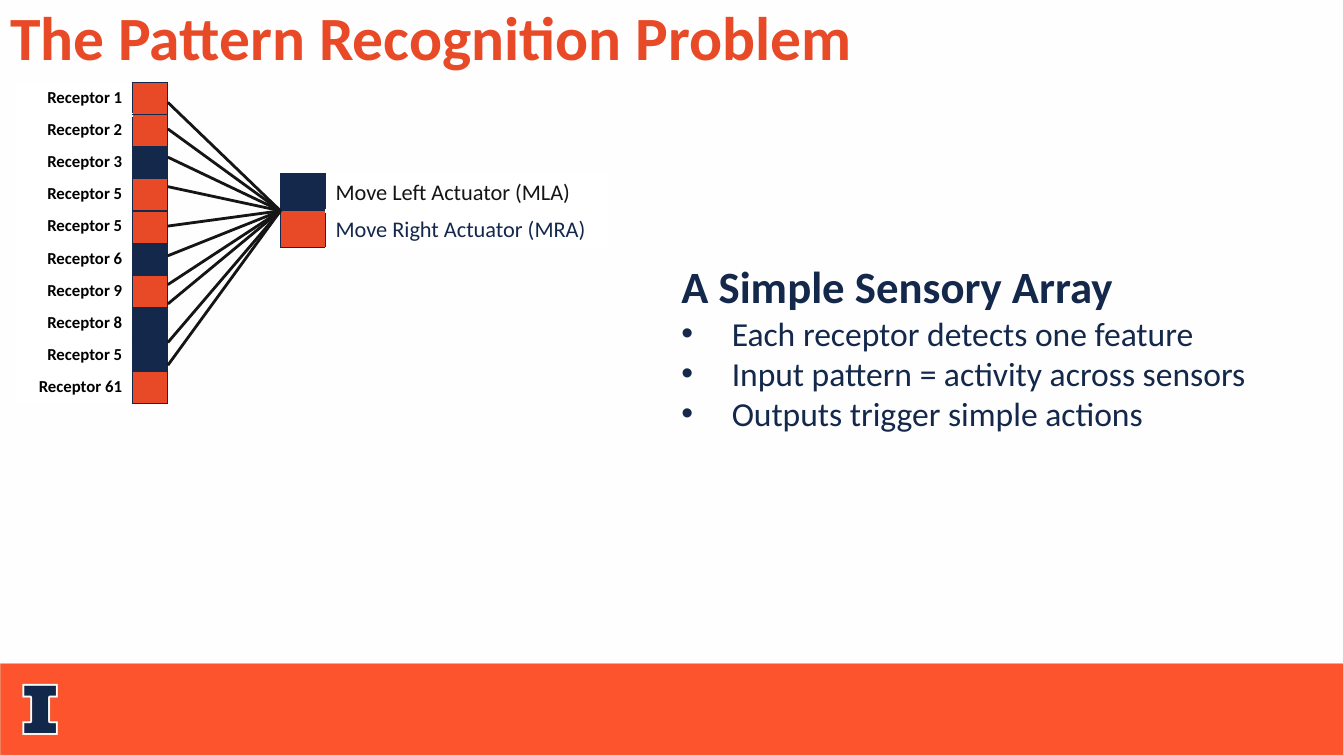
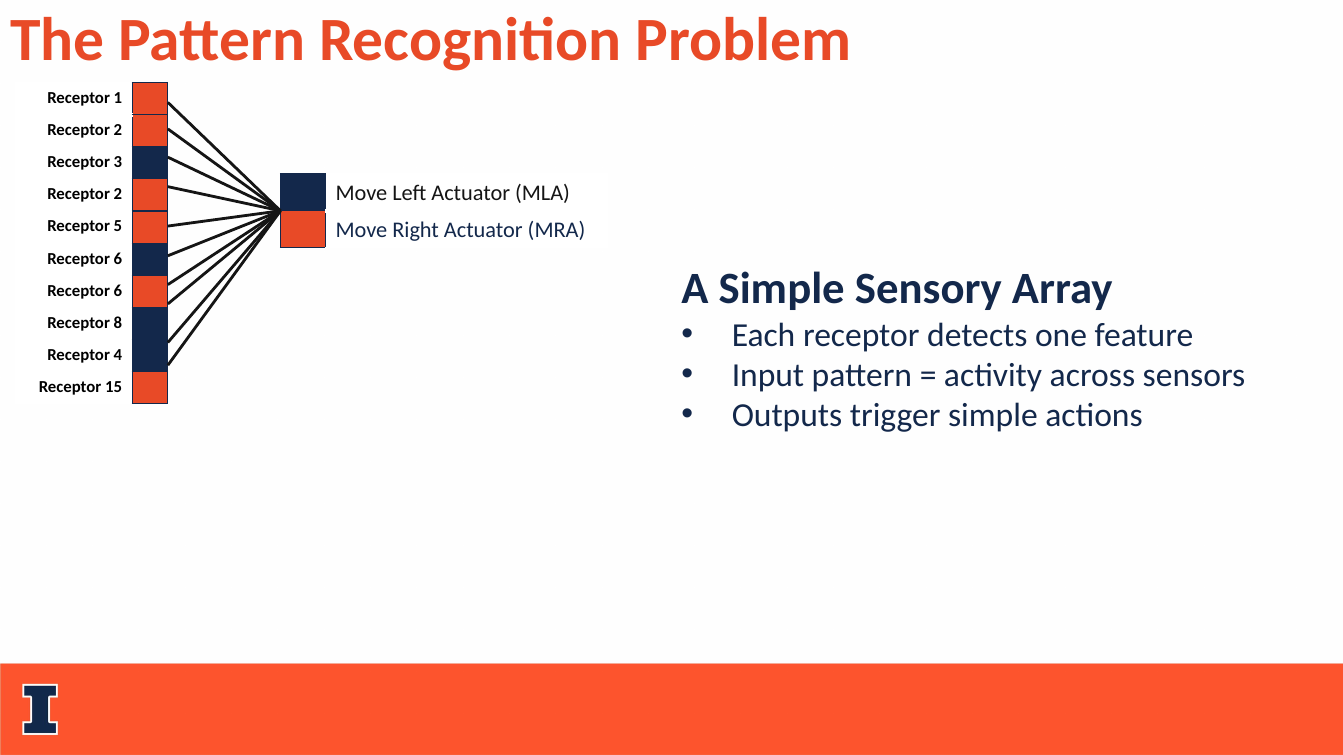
5 at (118, 194): 5 -> 2
9 at (118, 291): 9 -> 6
5 at (118, 355): 5 -> 4
61: 61 -> 15
